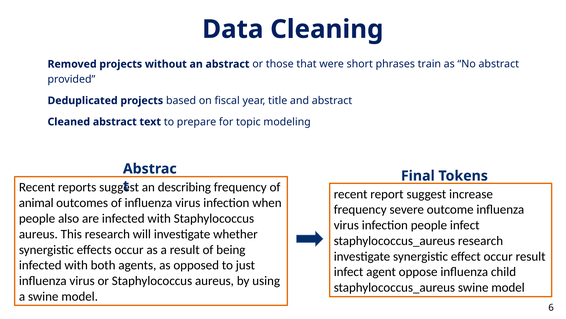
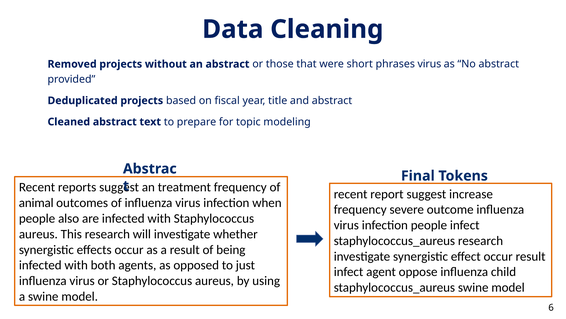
phrases train: train -> virus
describing: describing -> treatment
